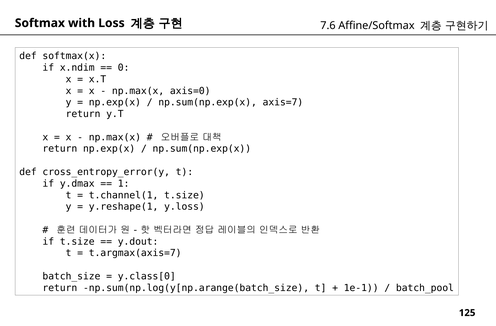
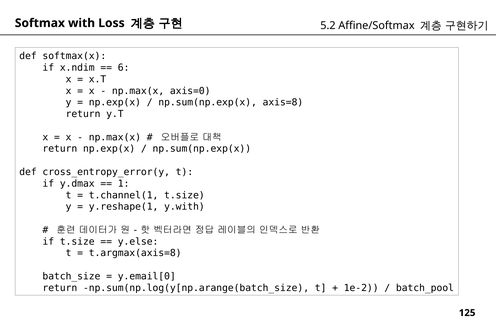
7.6: 7.6 -> 5.2
0: 0 -> 6
axis=7: axis=7 -> axis=8
y.loss: y.loss -> y.with
y.dout: y.dout -> y.else
t.argmax(axis=7: t.argmax(axis=7 -> t.argmax(axis=8
y.class[0: y.class[0 -> y.email[0
1e-1: 1e-1 -> 1e-2
